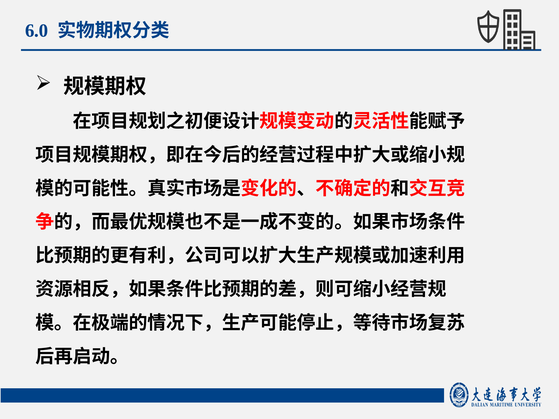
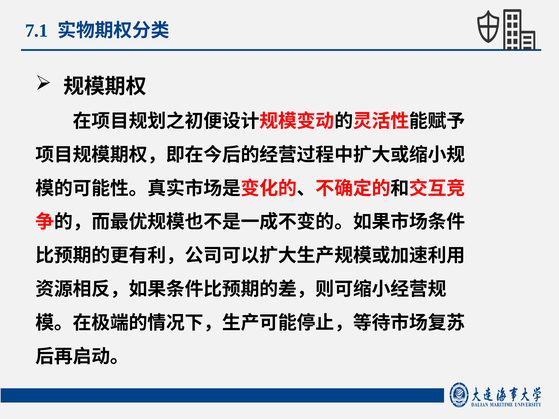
6.0: 6.0 -> 7.1
